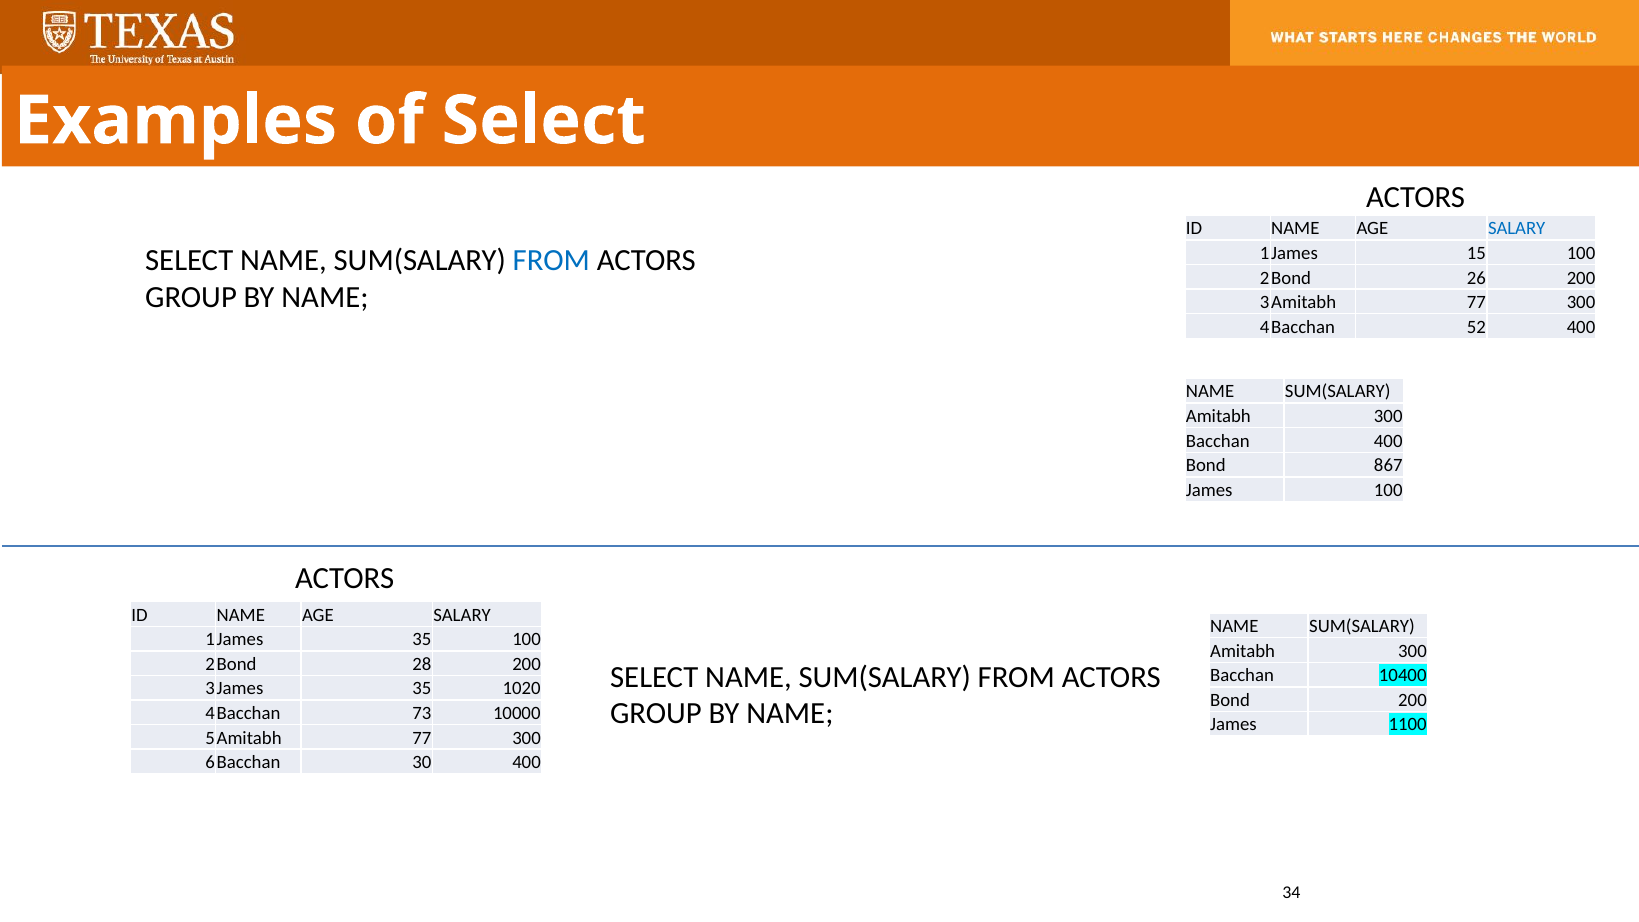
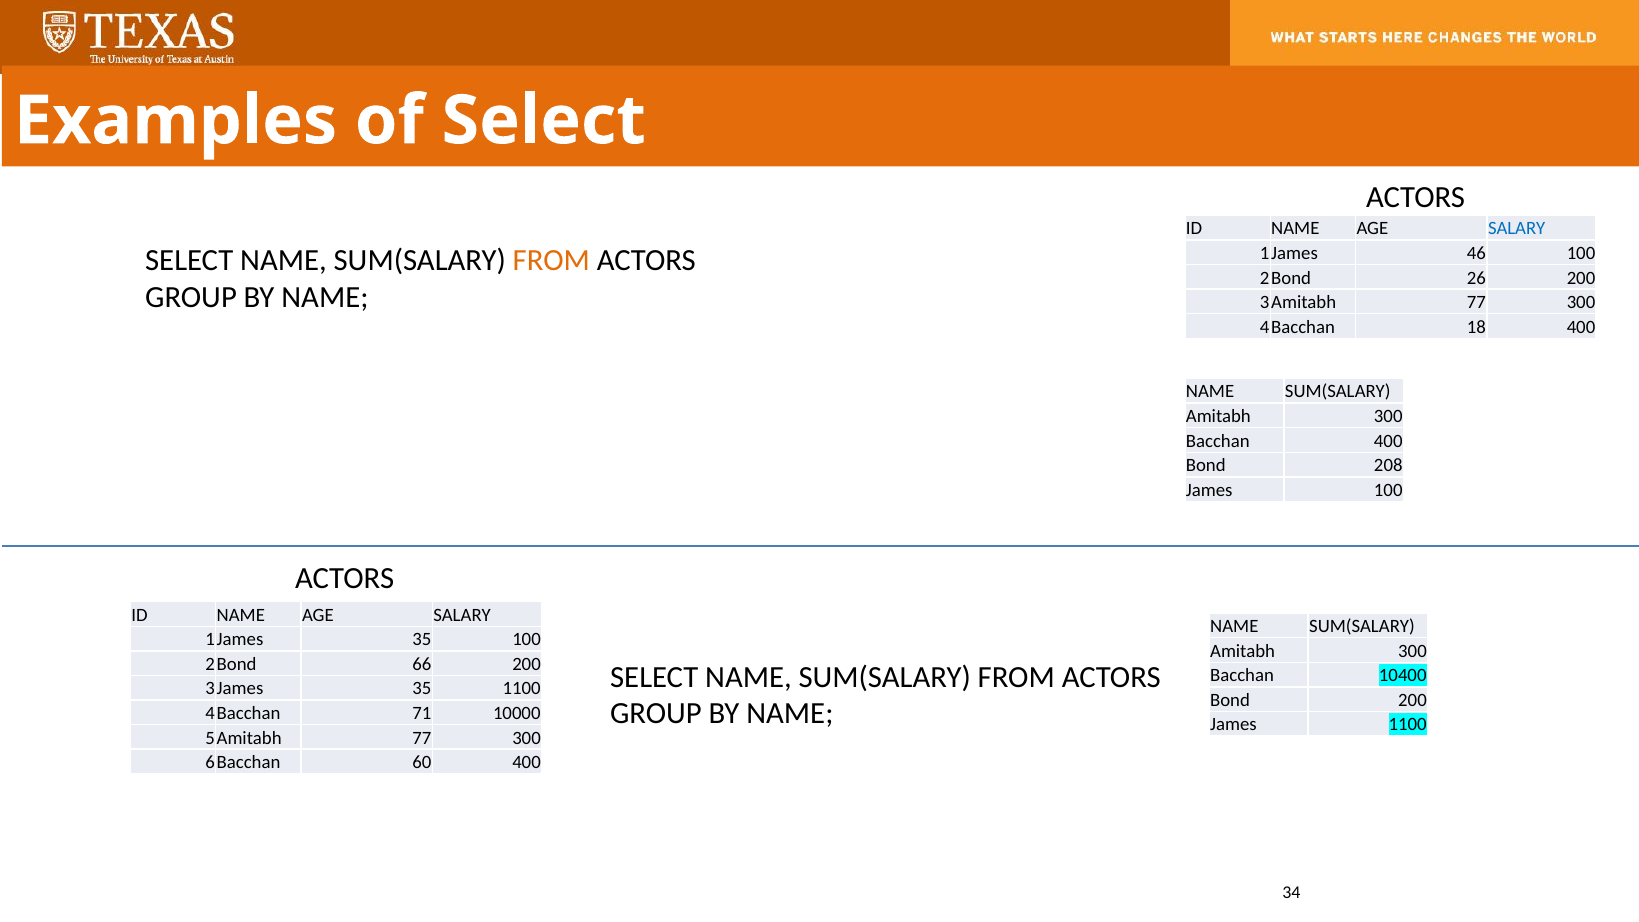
15: 15 -> 46
FROM at (551, 260) colour: blue -> orange
52: 52 -> 18
867: 867 -> 208
28: 28 -> 66
35 1020: 1020 -> 1100
73: 73 -> 71
30: 30 -> 60
